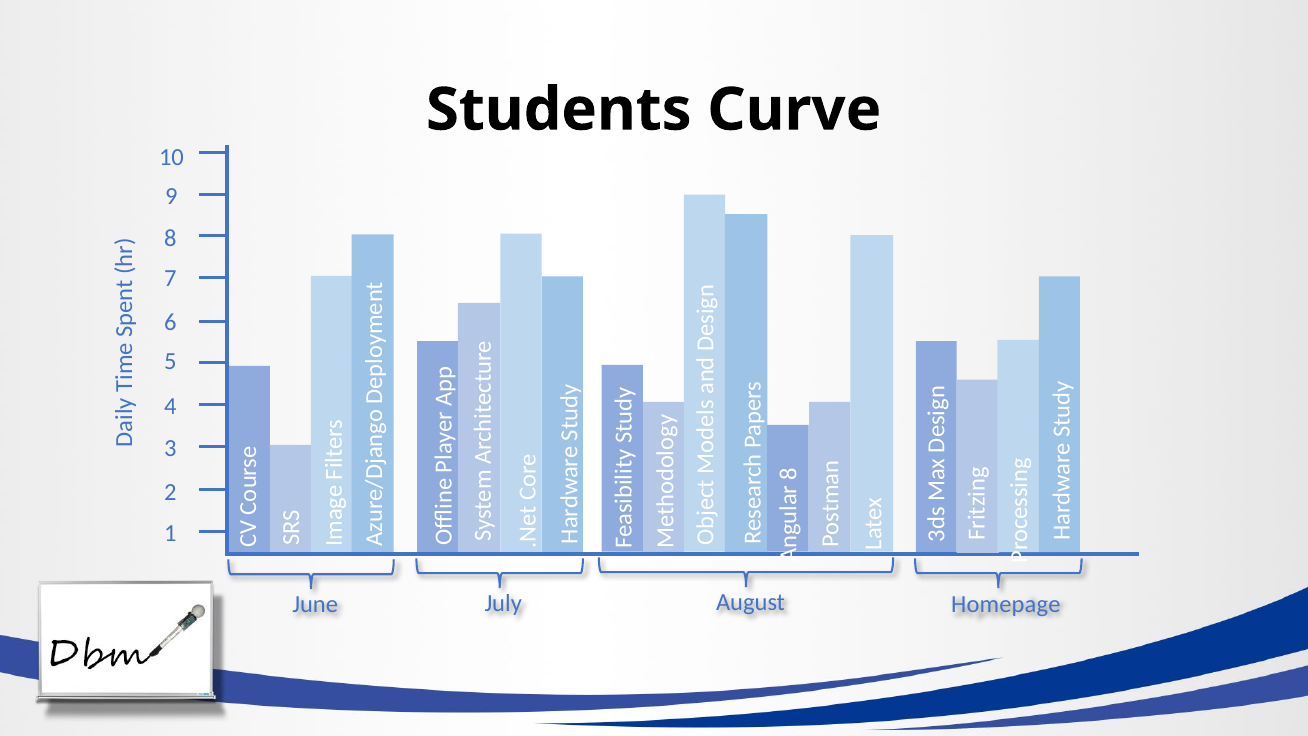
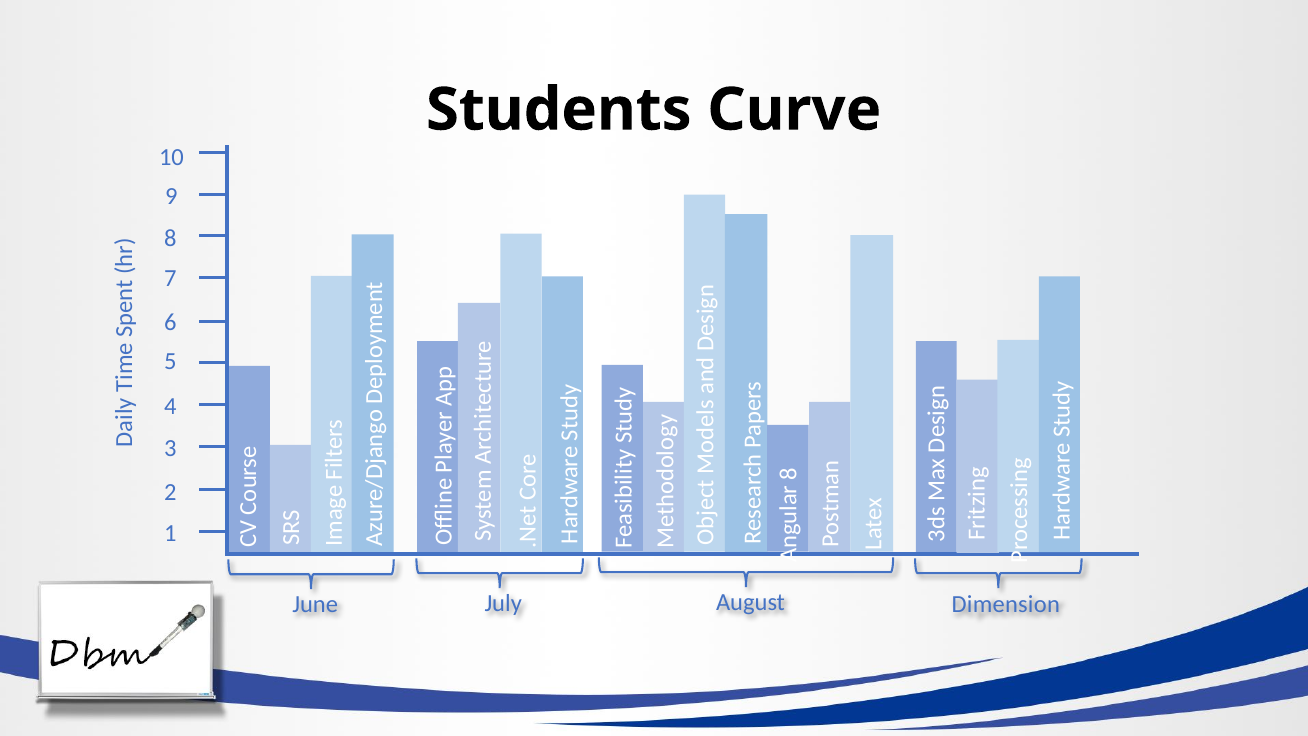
Homepage: Homepage -> Dimension
